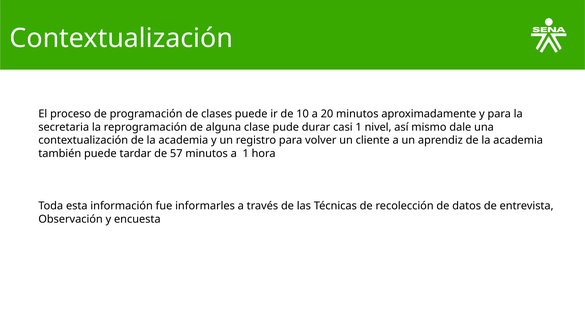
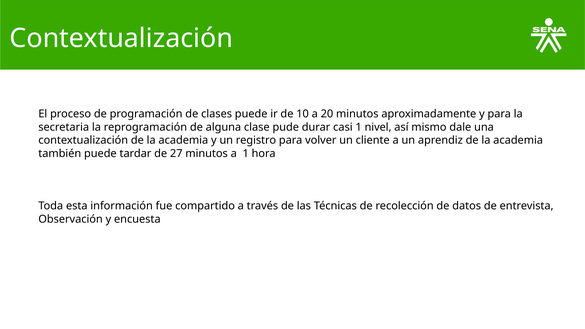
57: 57 -> 27
informarles: informarles -> compartido
